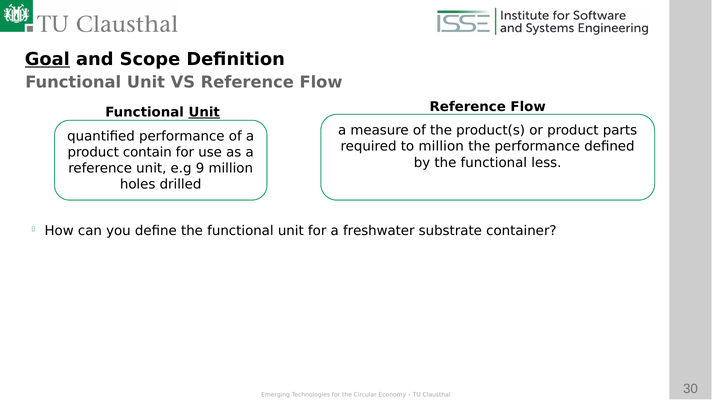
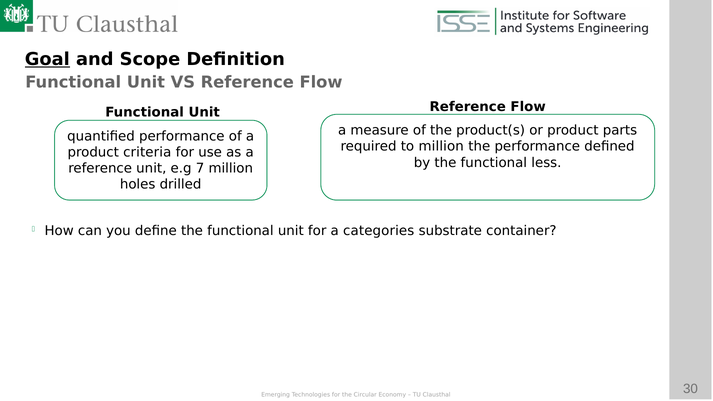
Unit at (204, 112) underline: present -> none
contain: contain -> criteria
9: 9 -> 7
freshwater: freshwater -> categories
